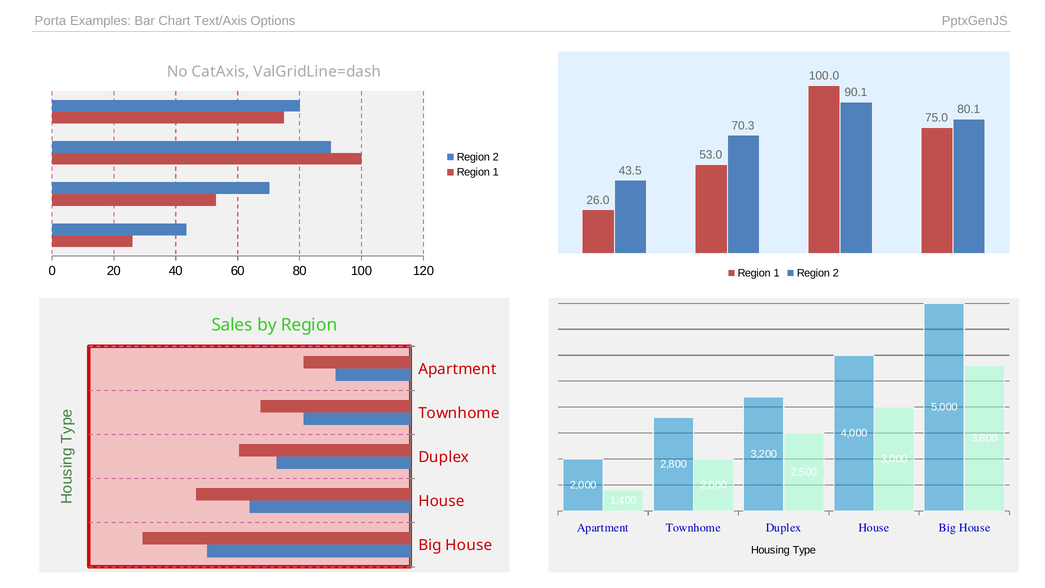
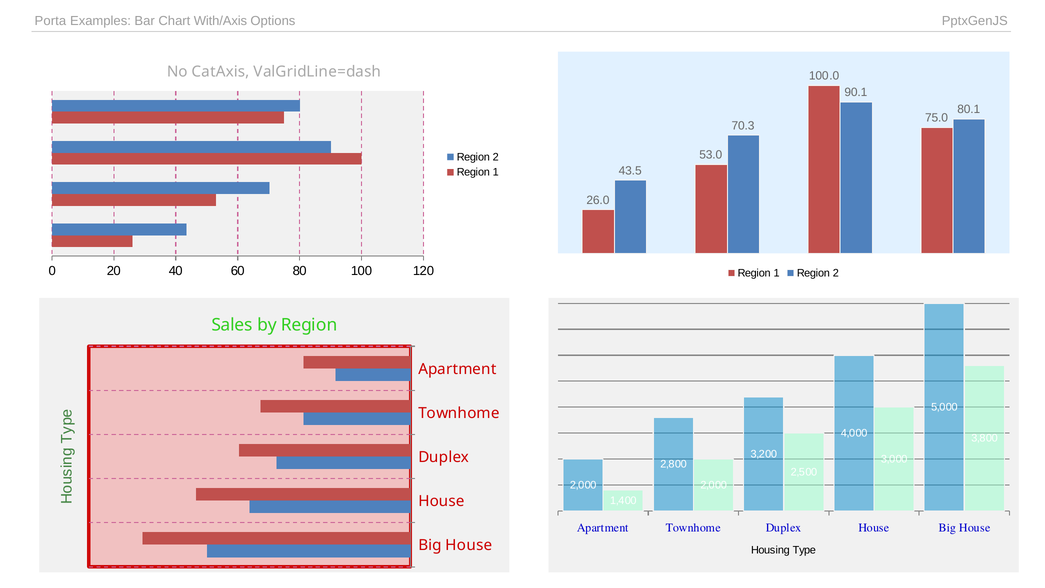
Text/Axis: Text/Axis -> With/Axis
